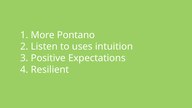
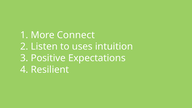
Pontano: Pontano -> Connect
